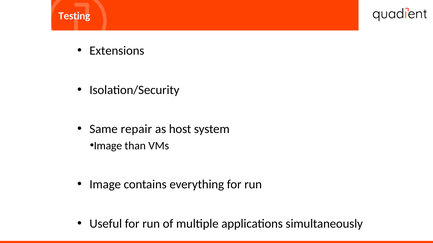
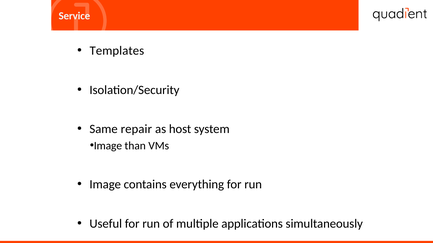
Testing: Testing -> Service
Extensions: Extensions -> Templates
